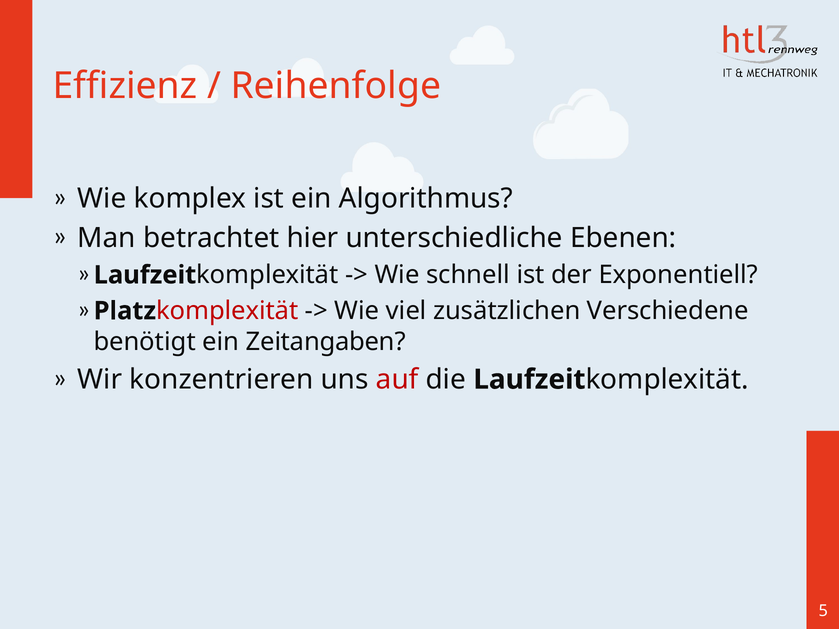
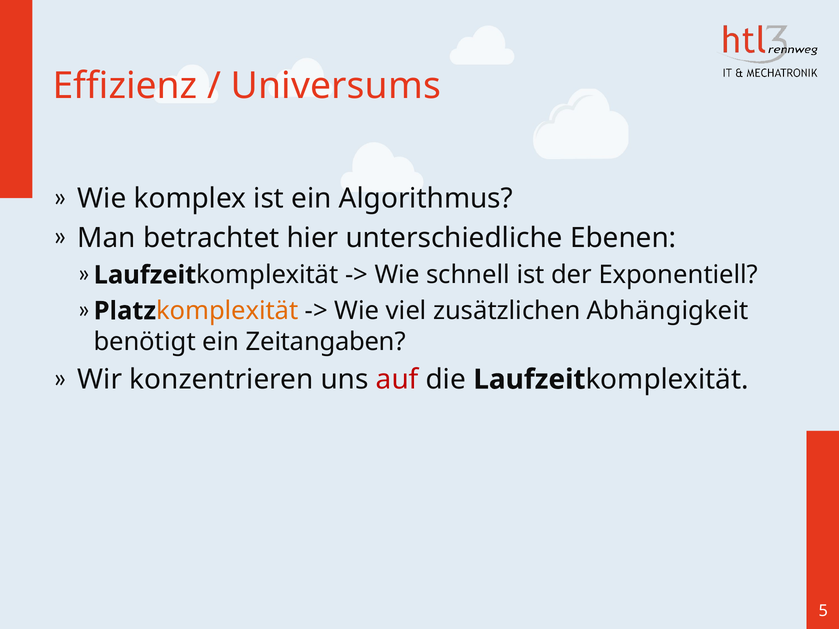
Reihenfolge: Reihenfolge -> Universums
komplexität at (227, 311) colour: red -> orange
Verschiedene: Verschiedene -> Abhängigkeit
